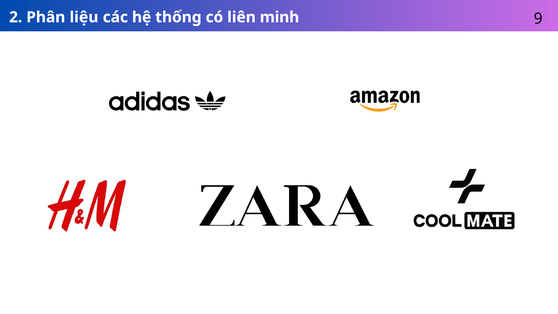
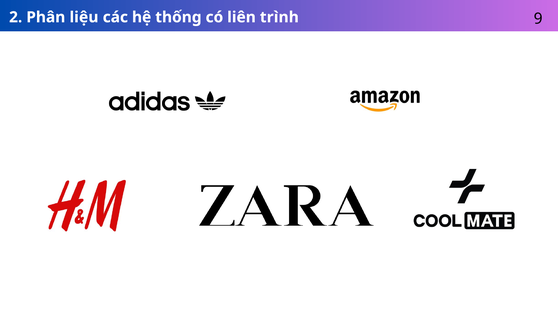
minh: minh -> trình
